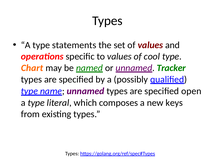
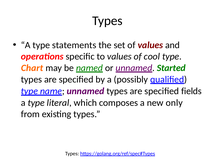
Tracker: Tracker -> Started
open: open -> fields
keys: keys -> only
